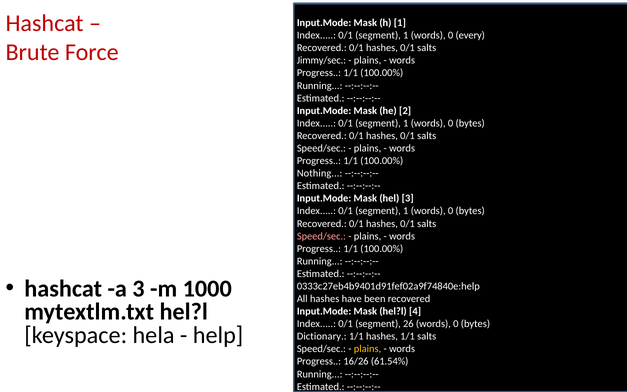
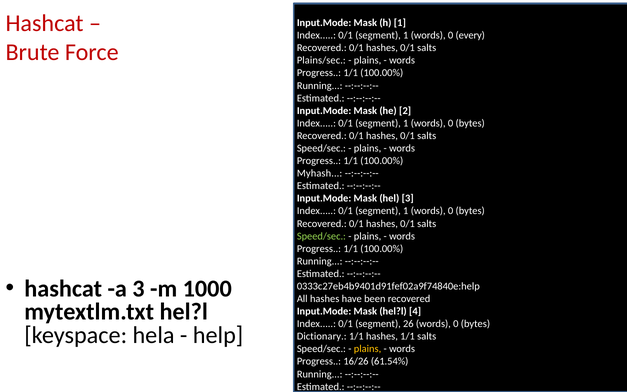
Jimmy/sec: Jimmy/sec -> Plains/sec
Nothing: Nothing -> Myhash
Speed/sec at (321, 236) colour: pink -> light green
